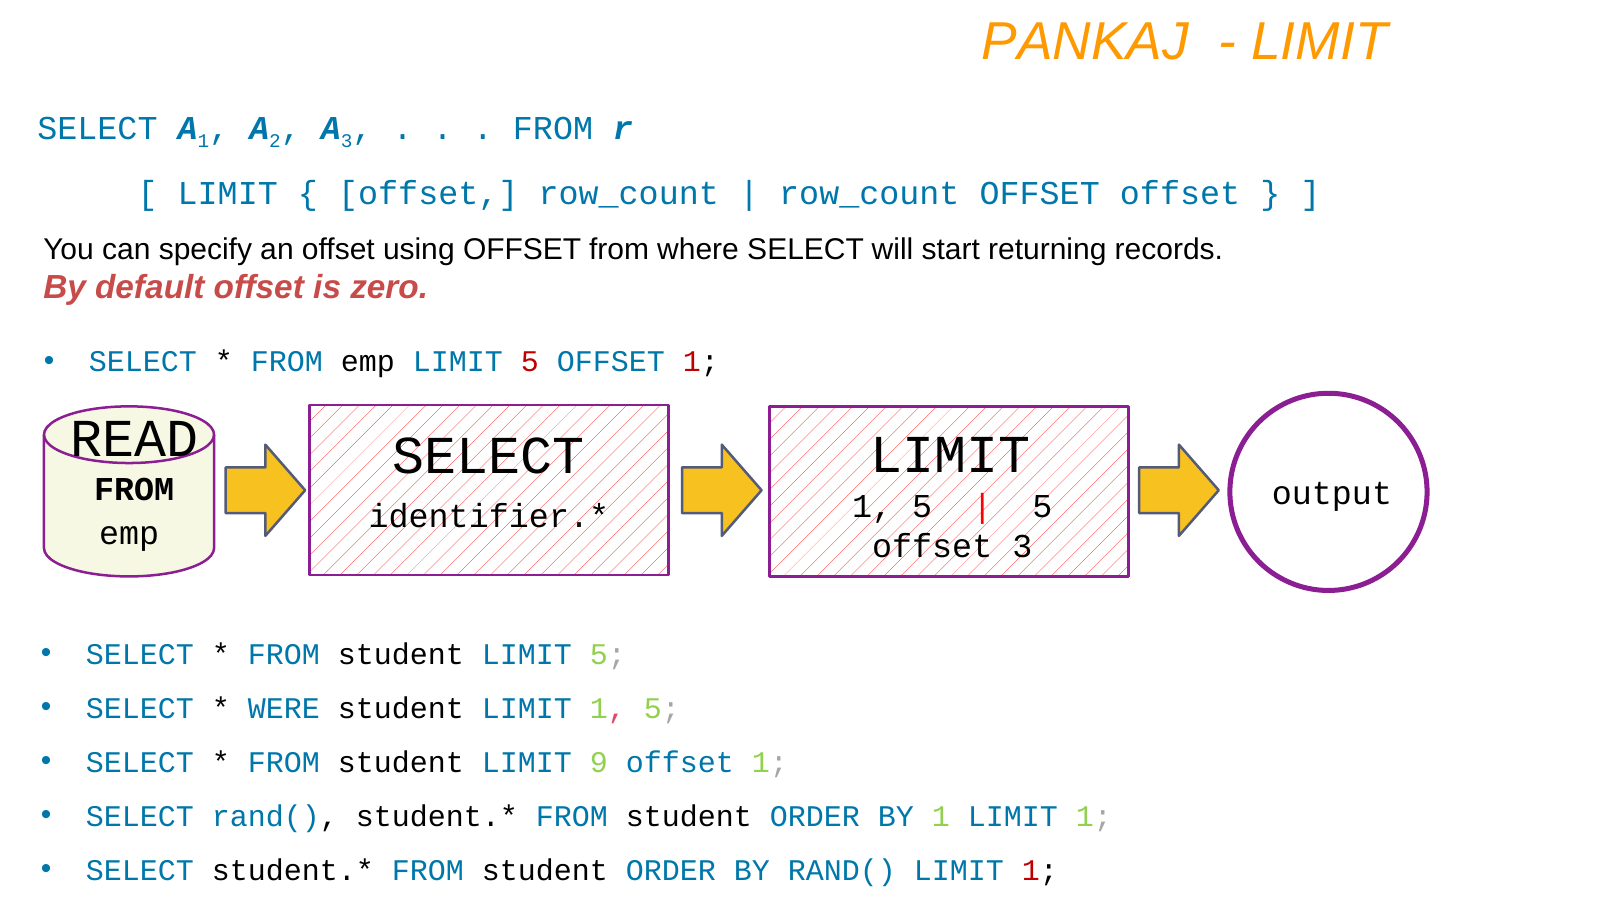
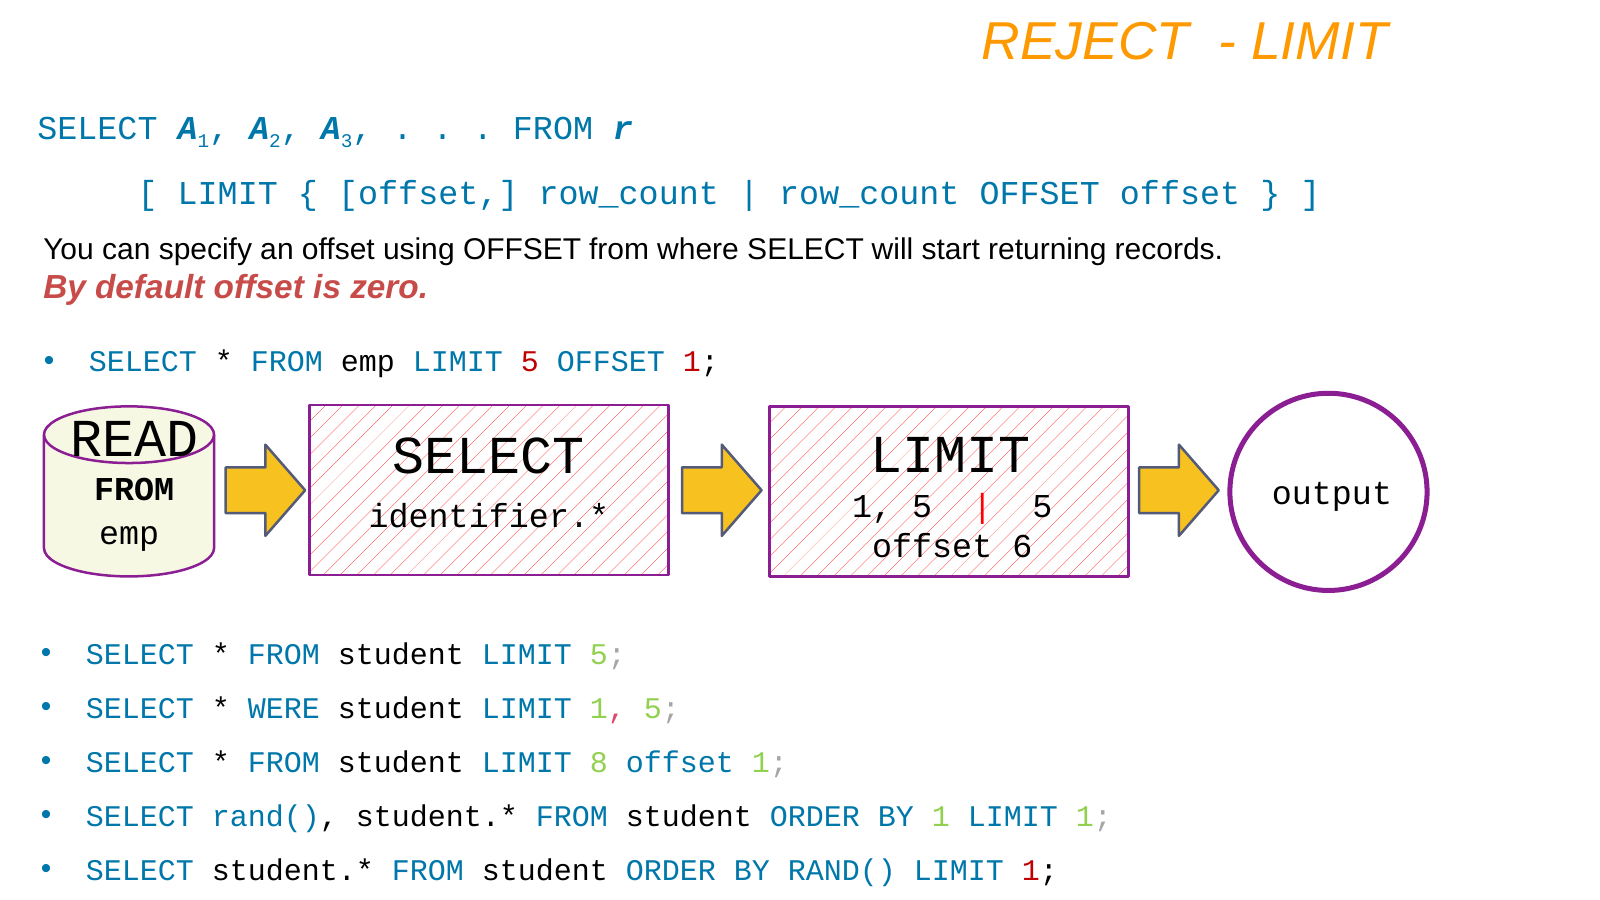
PANKAJ: PANKAJ -> REJECT
offset 3: 3 -> 6
9: 9 -> 8
